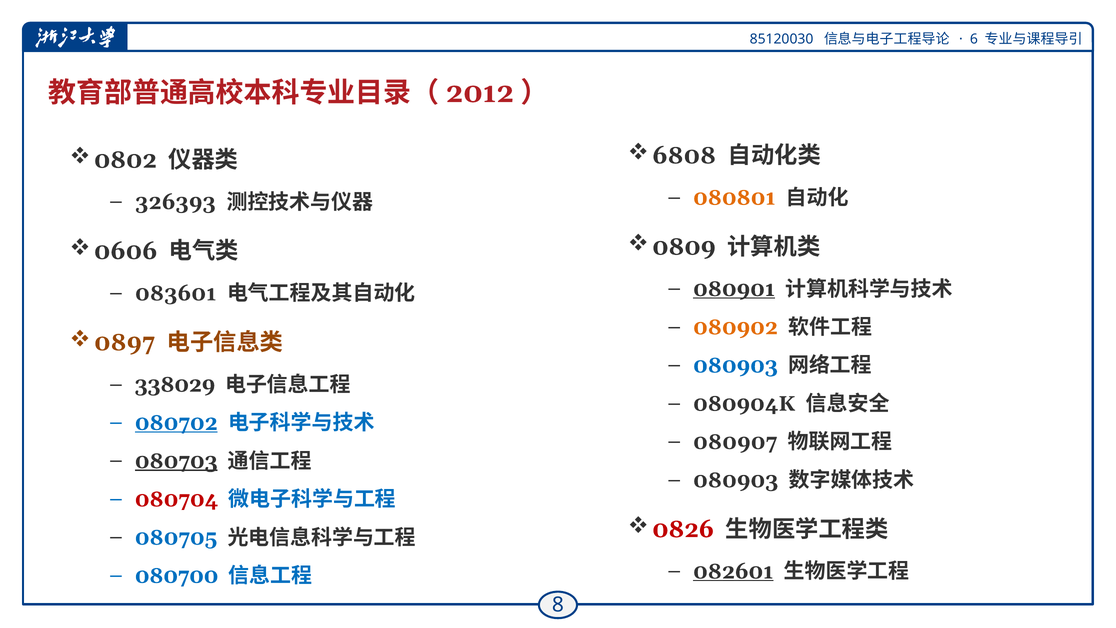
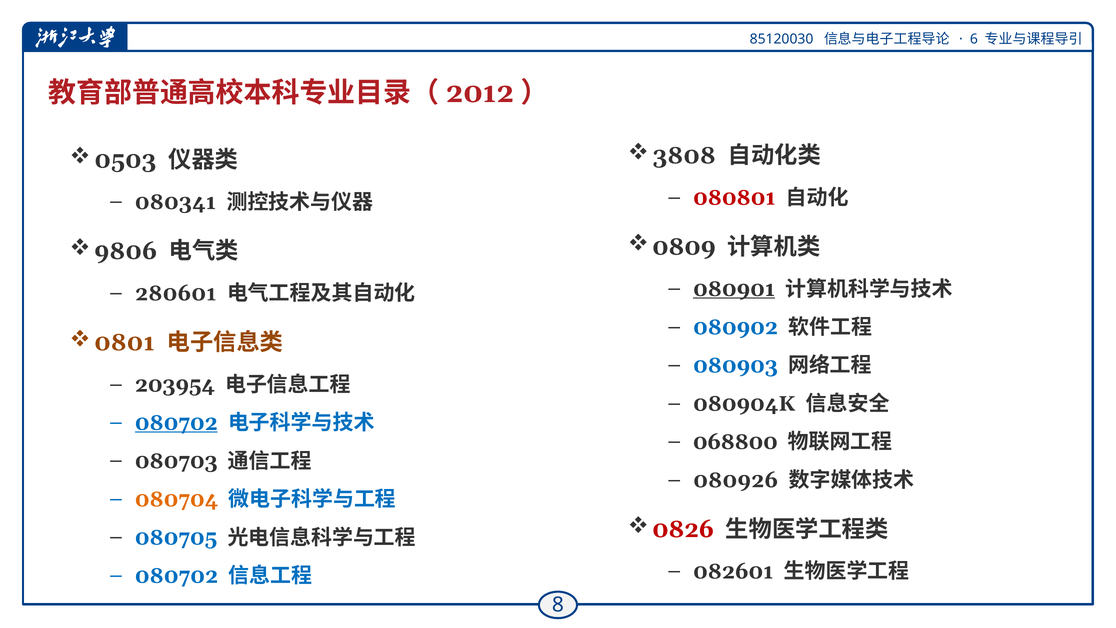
6808: 6808 -> 3808
0802: 0802 -> 0503
080801 colour: orange -> red
326393: 326393 -> 080341
0606: 0606 -> 9806
083601: 083601 -> 280601
080902 colour: orange -> blue
0897: 0897 -> 0801
338029: 338029 -> 203954
080907: 080907 -> 068800
080703 underline: present -> none
080903 at (736, 480): 080903 -> 080926
080704 colour: red -> orange
082601 underline: present -> none
080700 at (177, 576): 080700 -> 080702
